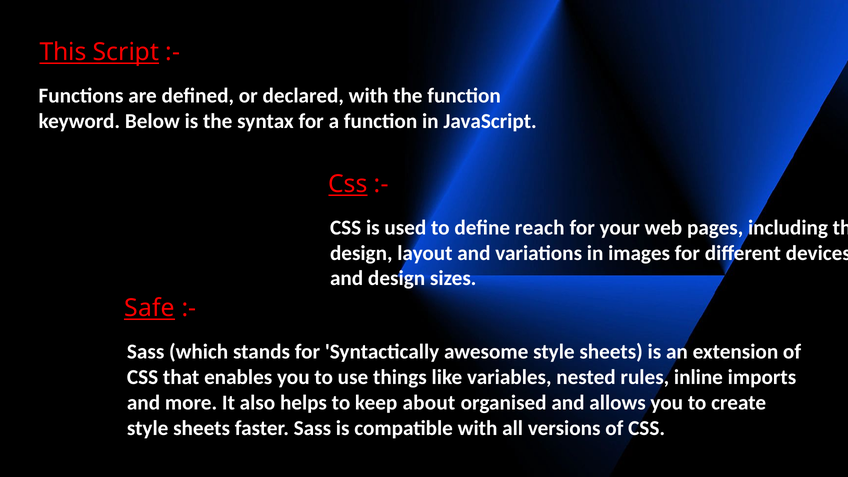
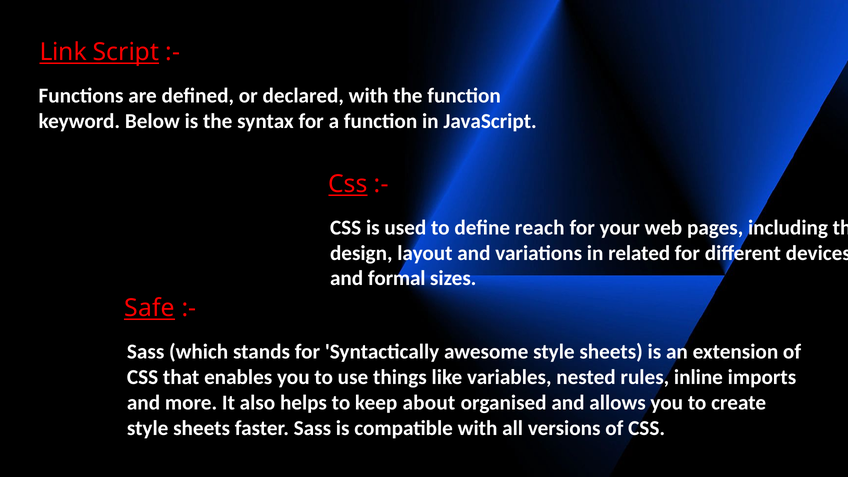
This: This -> Link
images: images -> related
and design: design -> formal
